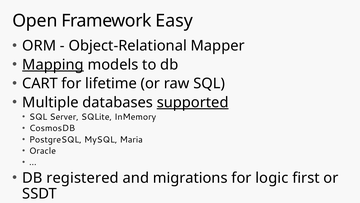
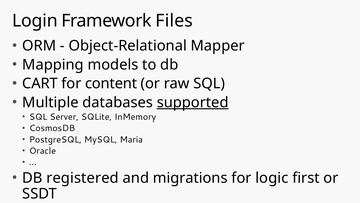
Open: Open -> Login
Easy: Easy -> Files
Mapping underline: present -> none
lifetime: lifetime -> content
